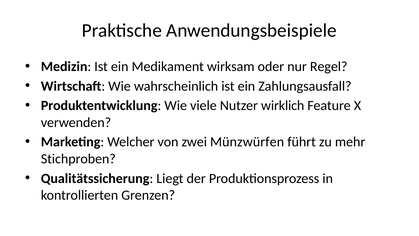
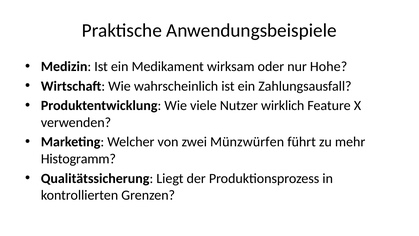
Regel: Regel -> Hohe
Stichproben: Stichproben -> Histogramm
